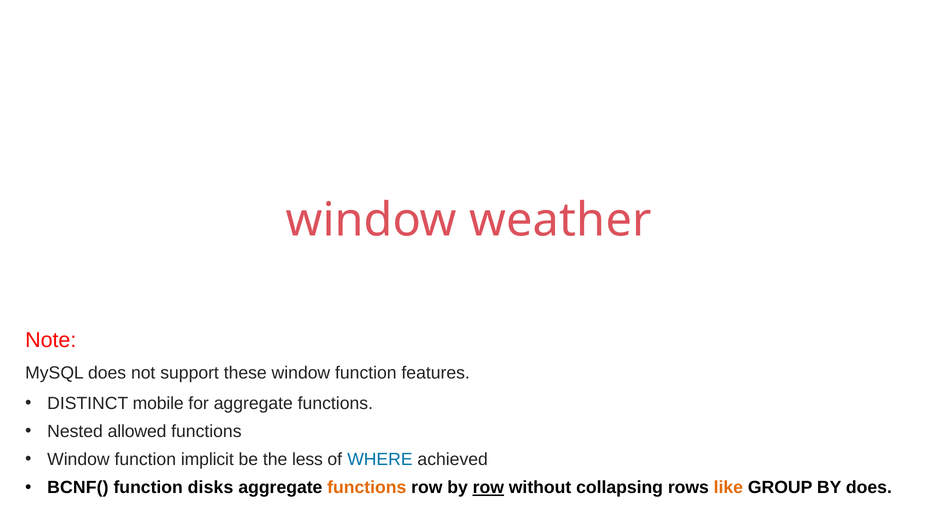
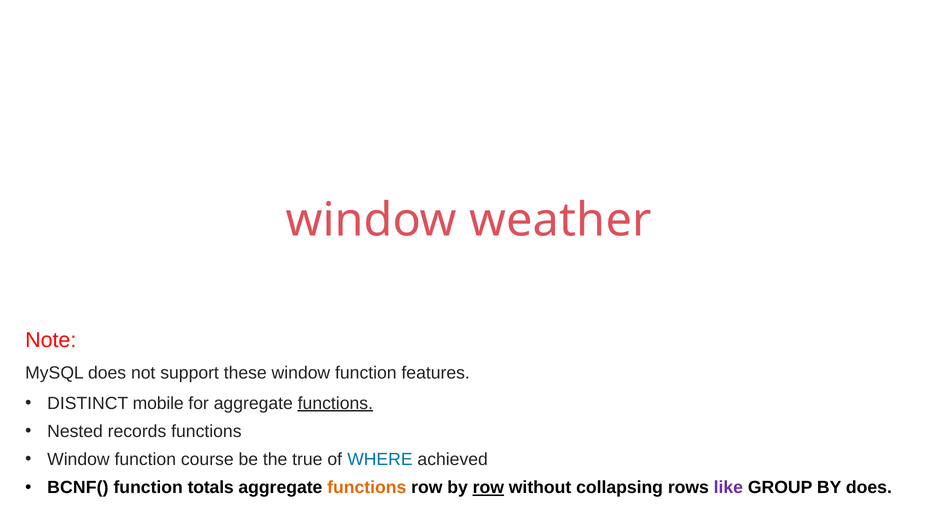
functions at (335, 403) underline: none -> present
allowed: allowed -> records
implicit: implicit -> course
less: less -> true
disks: disks -> totals
like colour: orange -> purple
